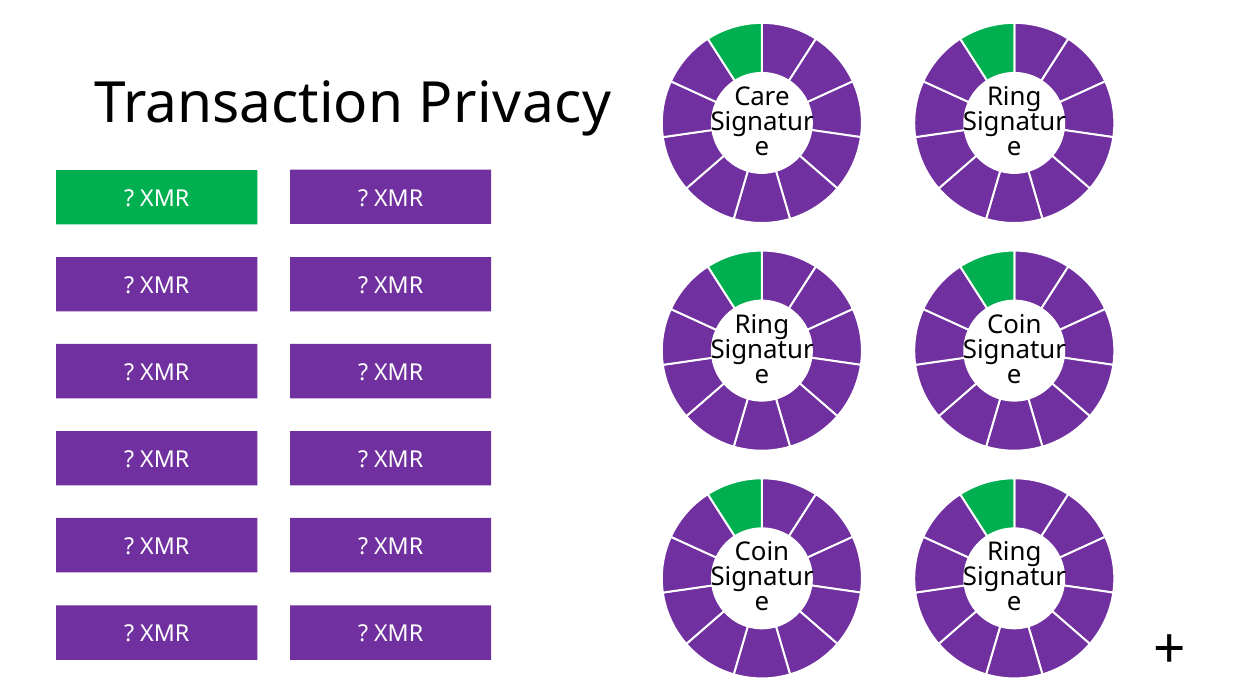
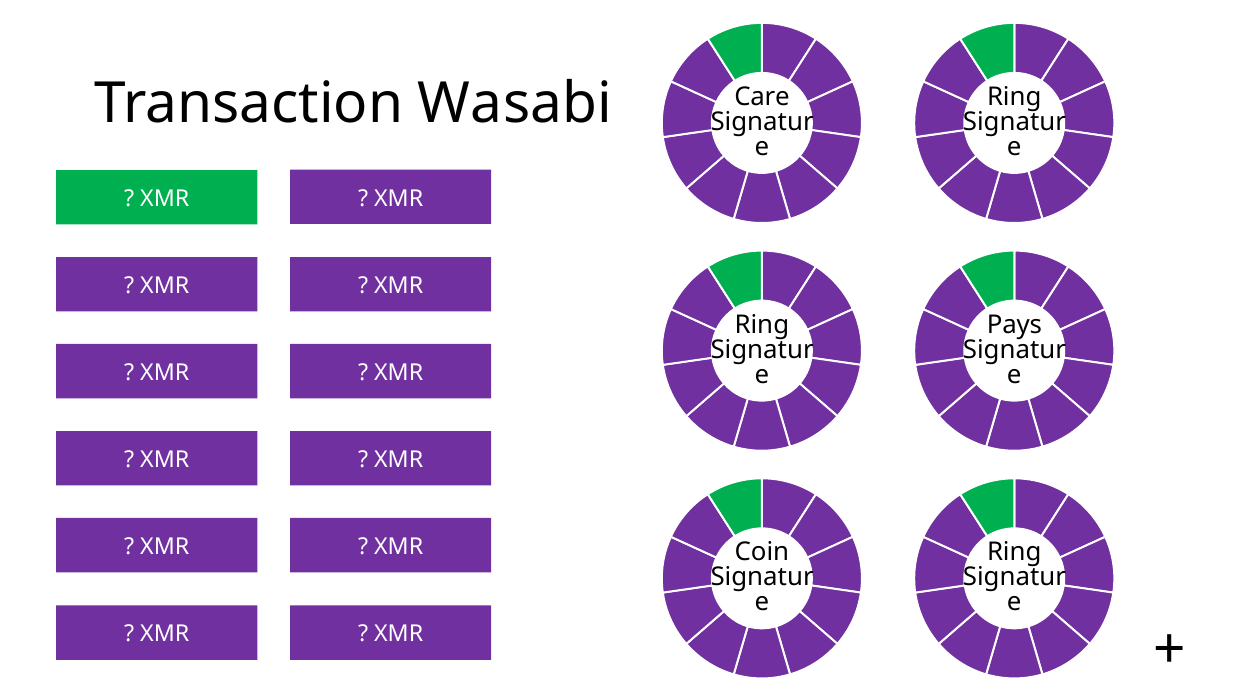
Privacy: Privacy -> Wasabi
Coin at (1014, 325): Coin -> Pays
